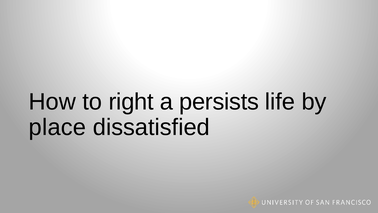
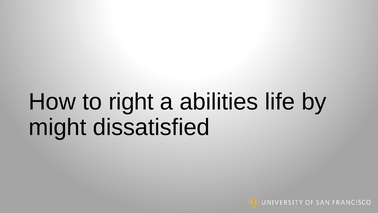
persists: persists -> abilities
place: place -> might
